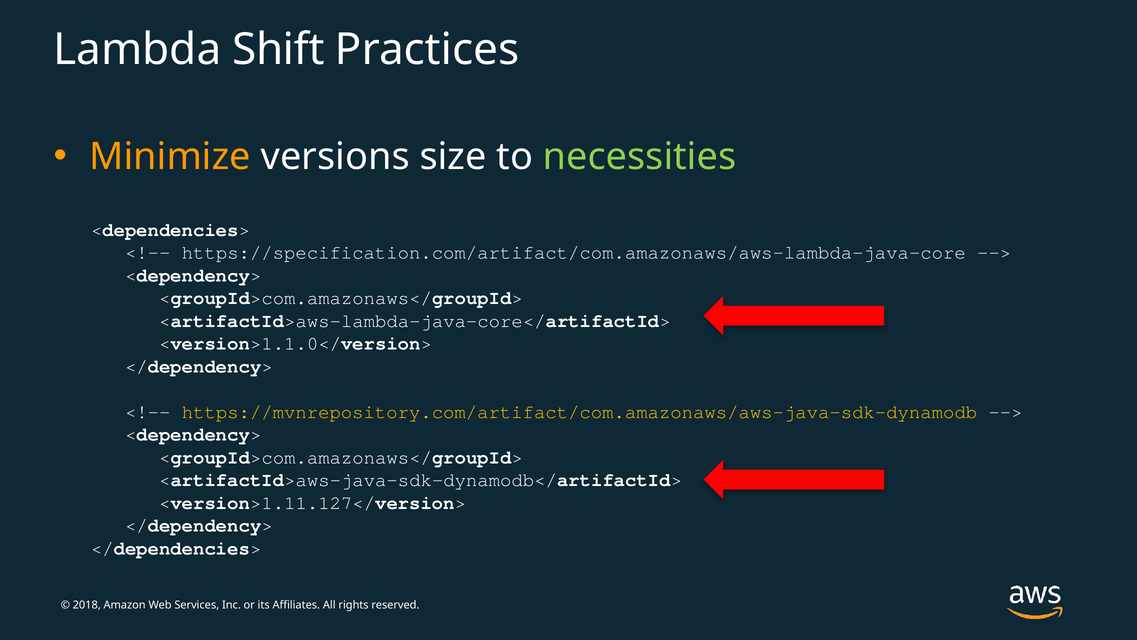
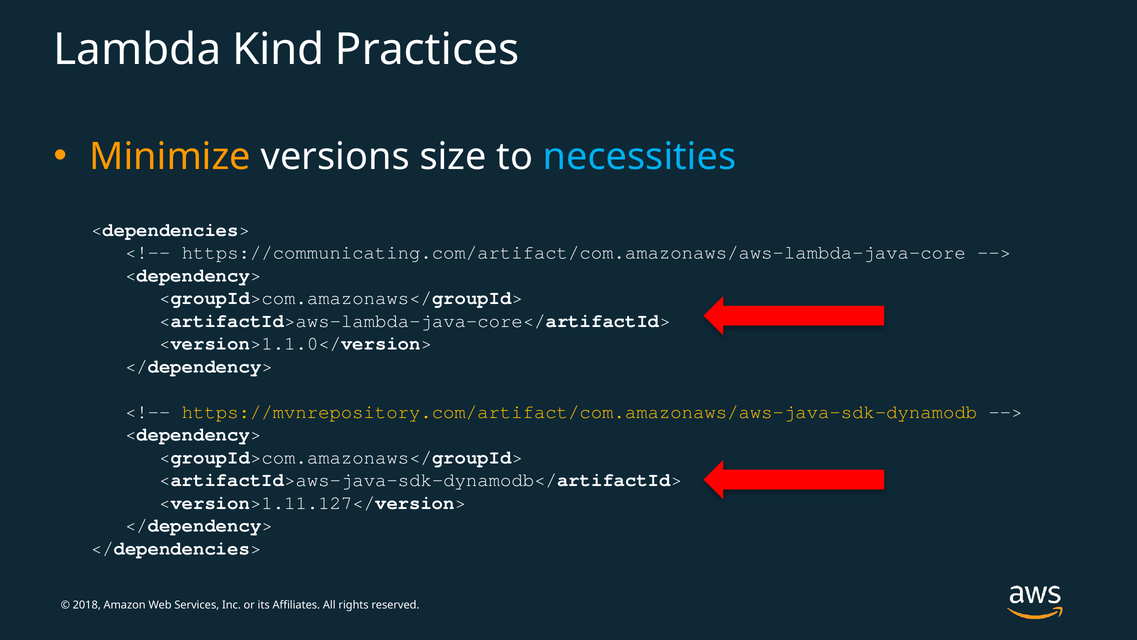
Shift: Shift -> Kind
necessities colour: light green -> light blue
https://specification.com/artifact/com.amazonaws/aws-lambda-java-core: https://specification.com/artifact/com.amazonaws/aws-lambda-java-core -> https://communicating.com/artifact/com.amazonaws/aws-lambda-java-core
